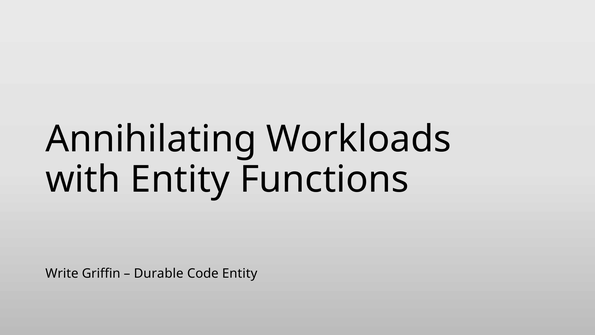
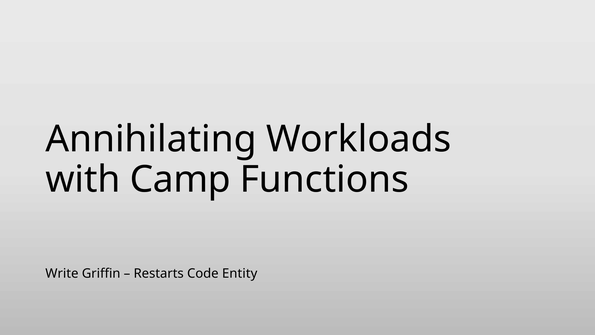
with Entity: Entity -> Camp
Durable: Durable -> Restarts
